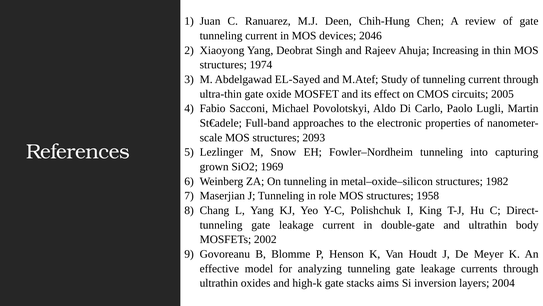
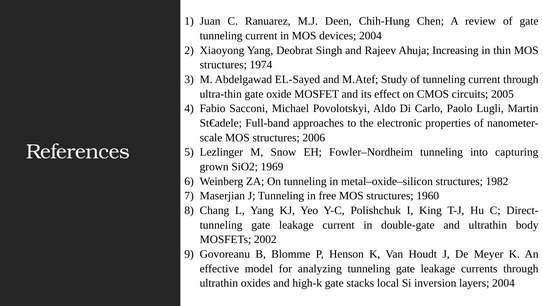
devices 2046: 2046 -> 2004
2093: 2093 -> 2006
role: role -> free
1958: 1958 -> 1960
aims: aims -> local
